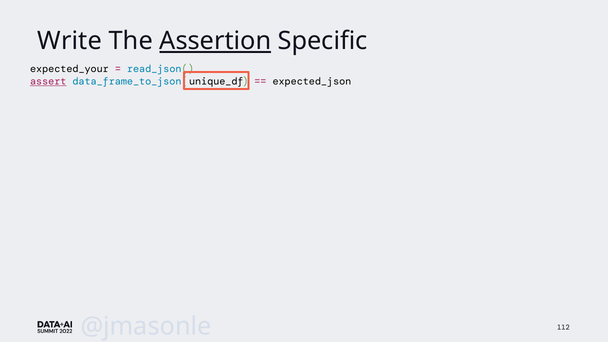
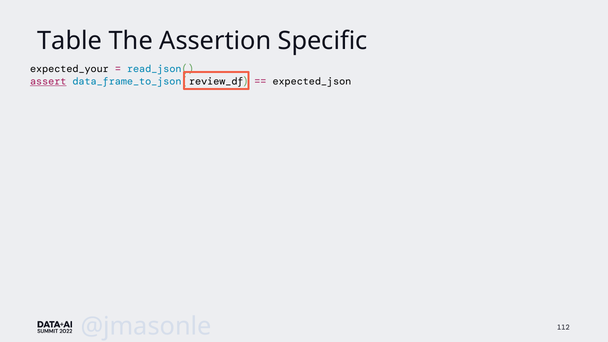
Write: Write -> Table
Assertion underline: present -> none
unique_df: unique_df -> review_df
